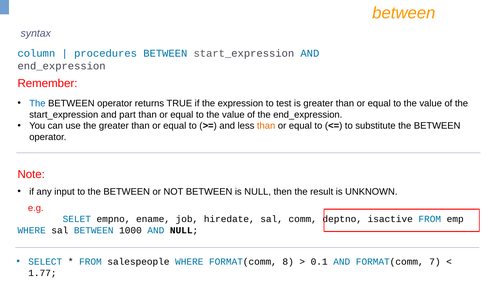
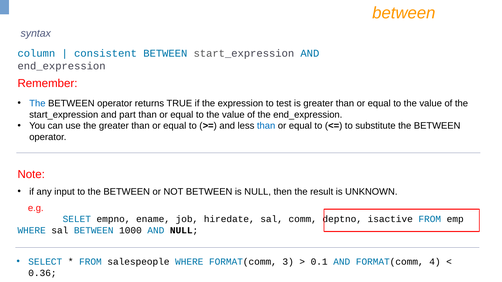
procedures: procedures -> consistent
than at (266, 126) colour: orange -> blue
8: 8 -> 3
7: 7 -> 4
1.77: 1.77 -> 0.36
